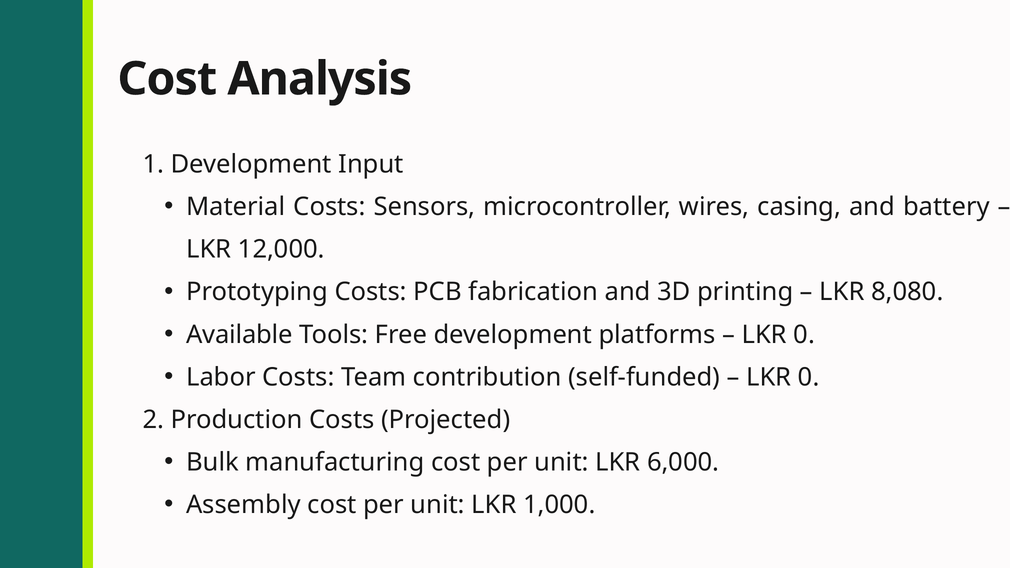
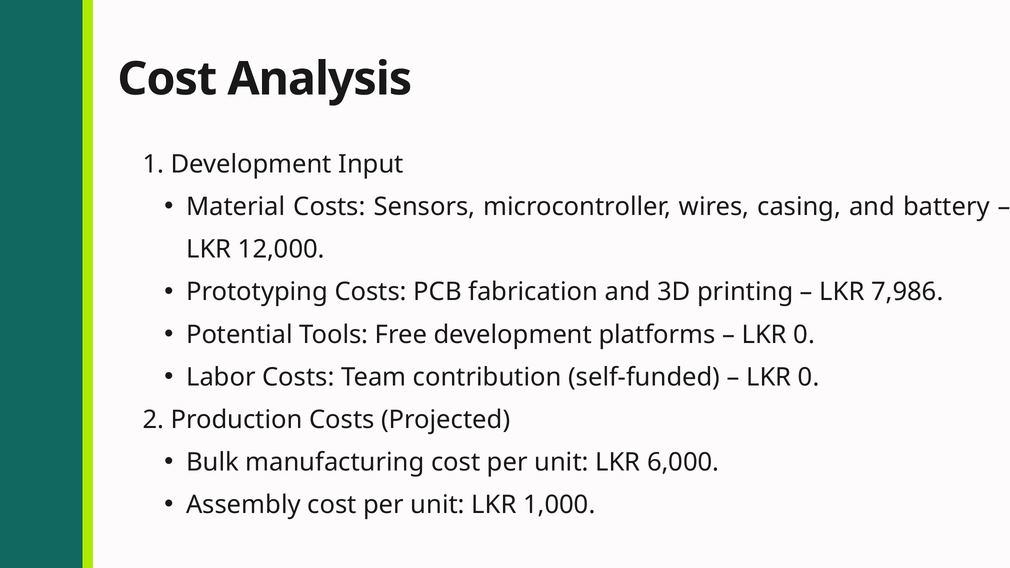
8,080: 8,080 -> 7,986
Available: Available -> Potential
